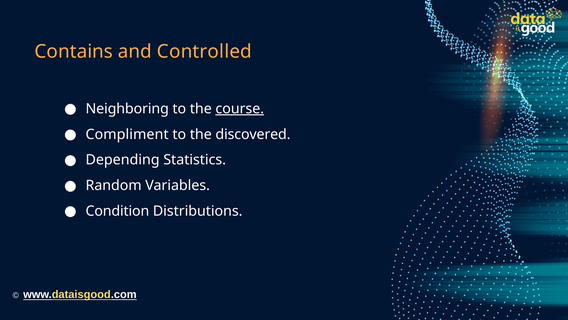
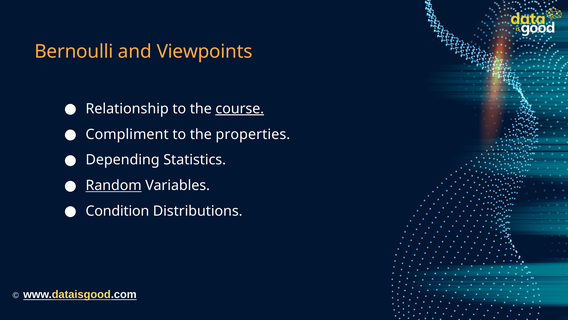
Contains: Contains -> Bernoulli
Controlled: Controlled -> Viewpoints
Neighboring: Neighboring -> Relationship
discovered: discovered -> properties
Random underline: none -> present
